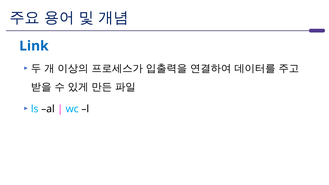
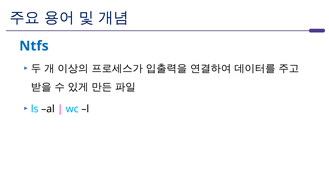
Link: Link -> Ntfs
